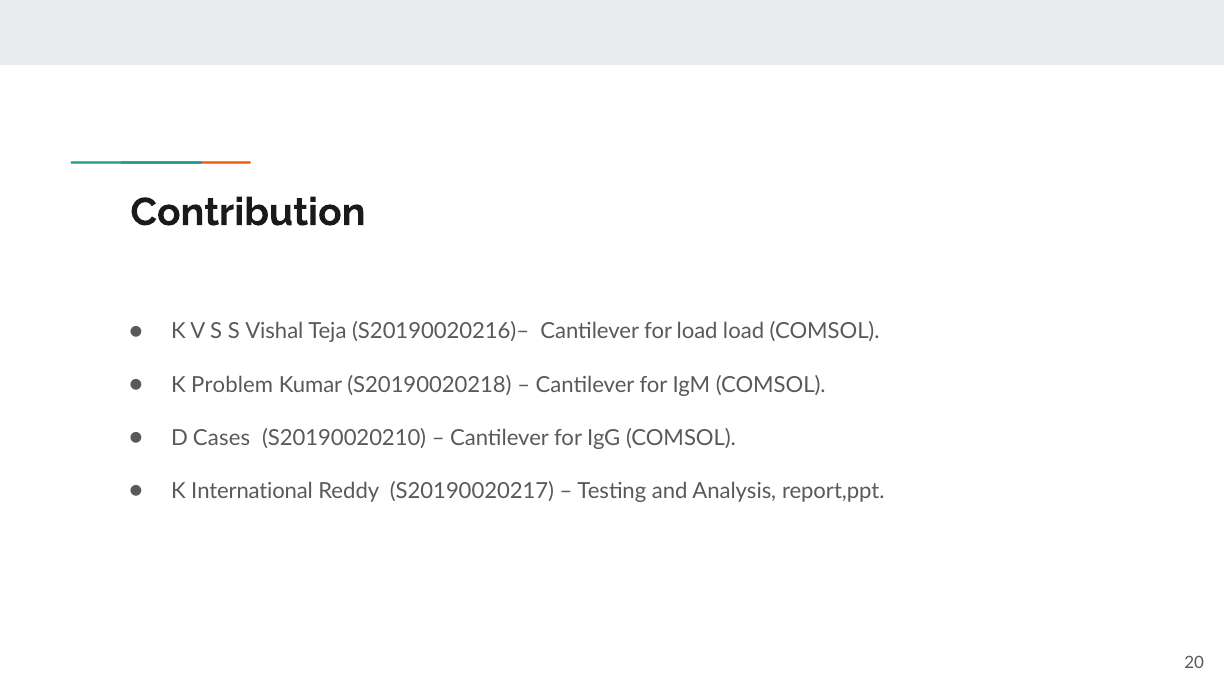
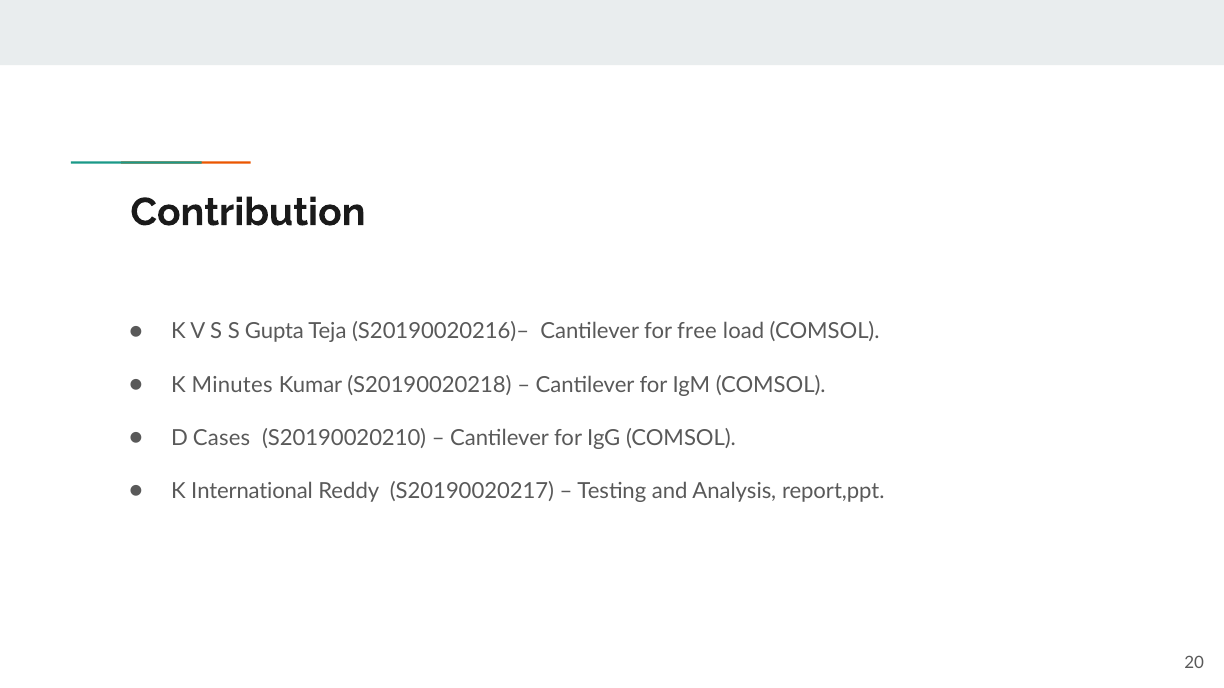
Vishal: Vishal -> Gupta
for load: load -> free
Problem: Problem -> Minutes
